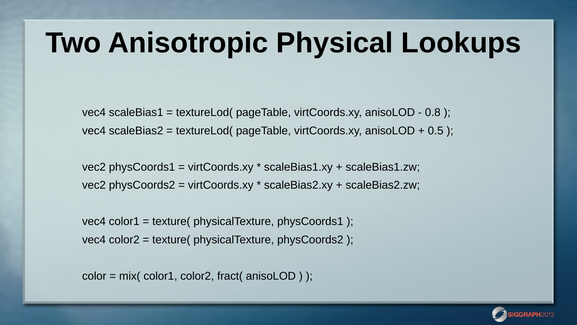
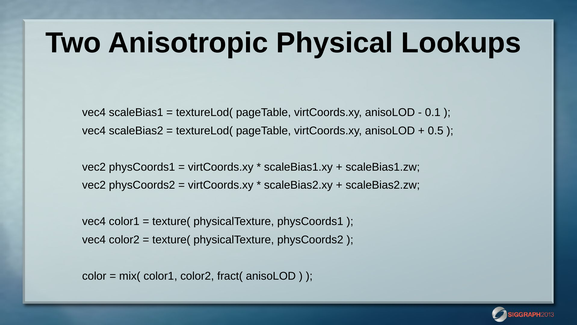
0.8: 0.8 -> 0.1
